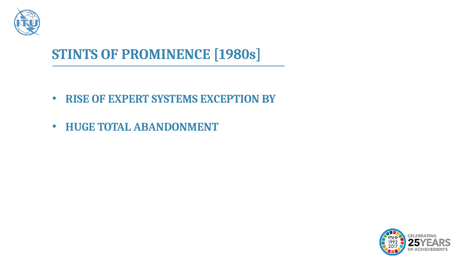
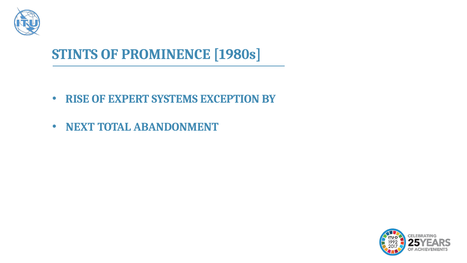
HUGE: HUGE -> NEXT
